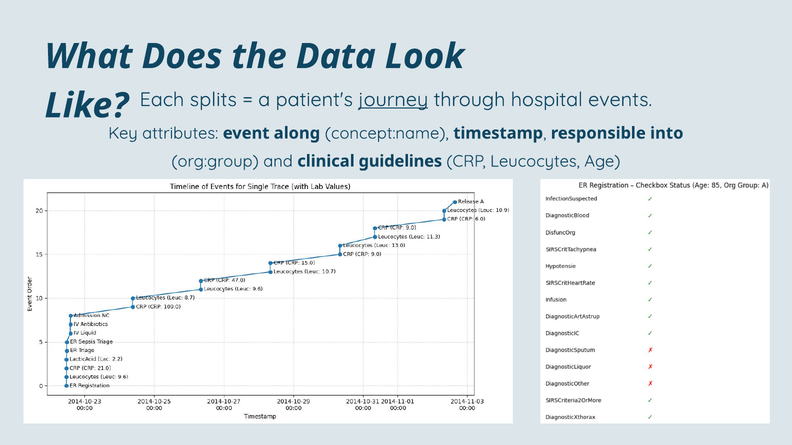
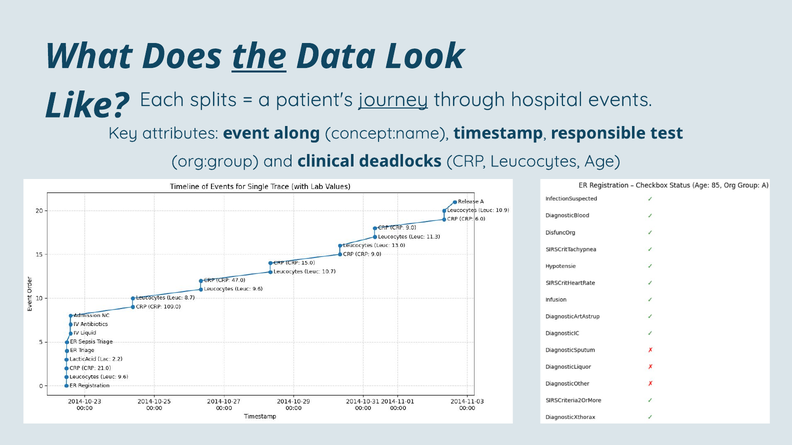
the underline: none -> present
into: into -> test
guidelines: guidelines -> deadlocks
